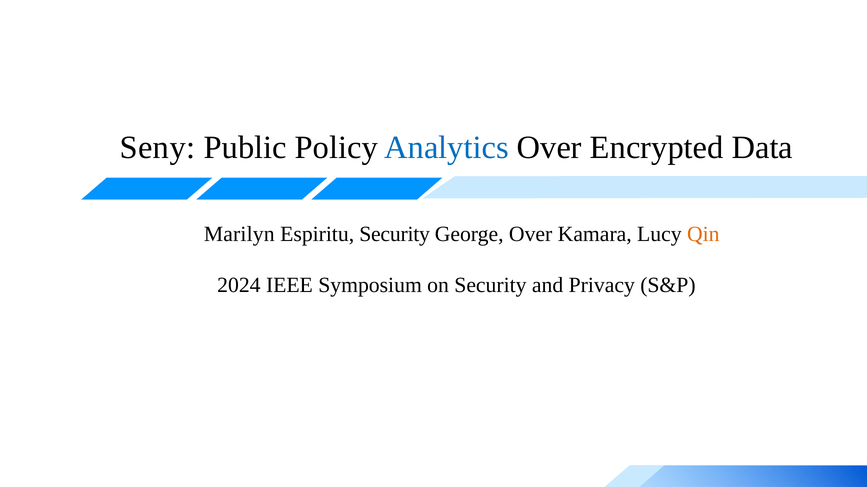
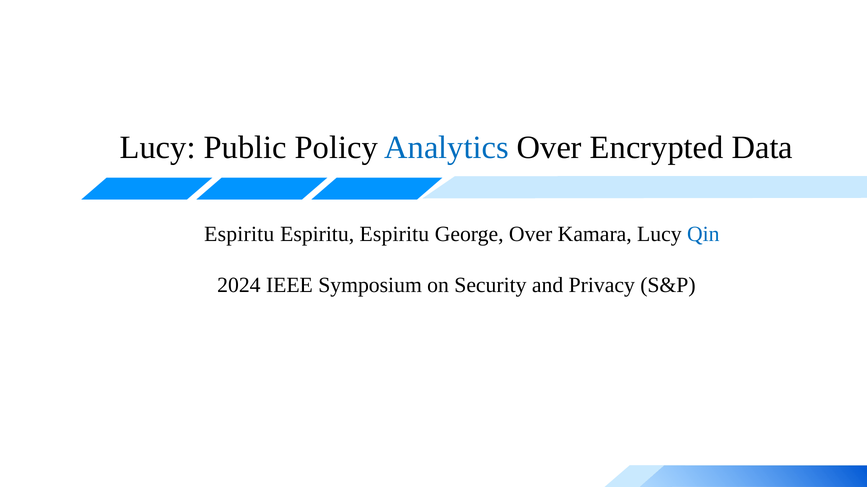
Seny at (157, 148): Seny -> Lucy
Marilyn at (239, 235): Marilyn -> Espiritu
Security at (395, 235): Security -> Espiritu
Qin colour: orange -> blue
